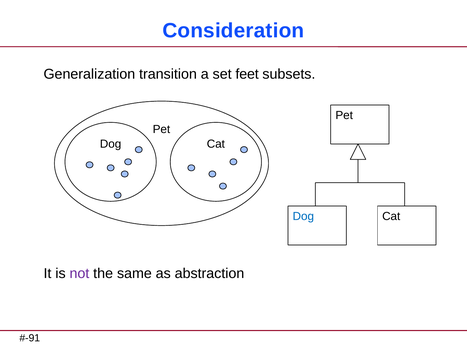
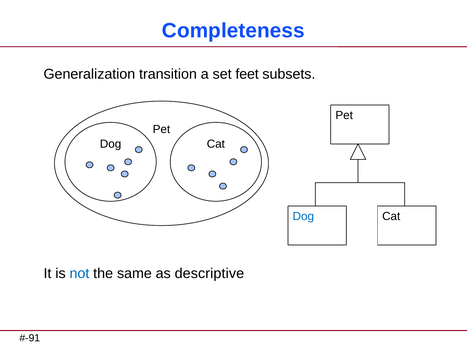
Consideration: Consideration -> Completeness
not colour: purple -> blue
abstraction: abstraction -> descriptive
